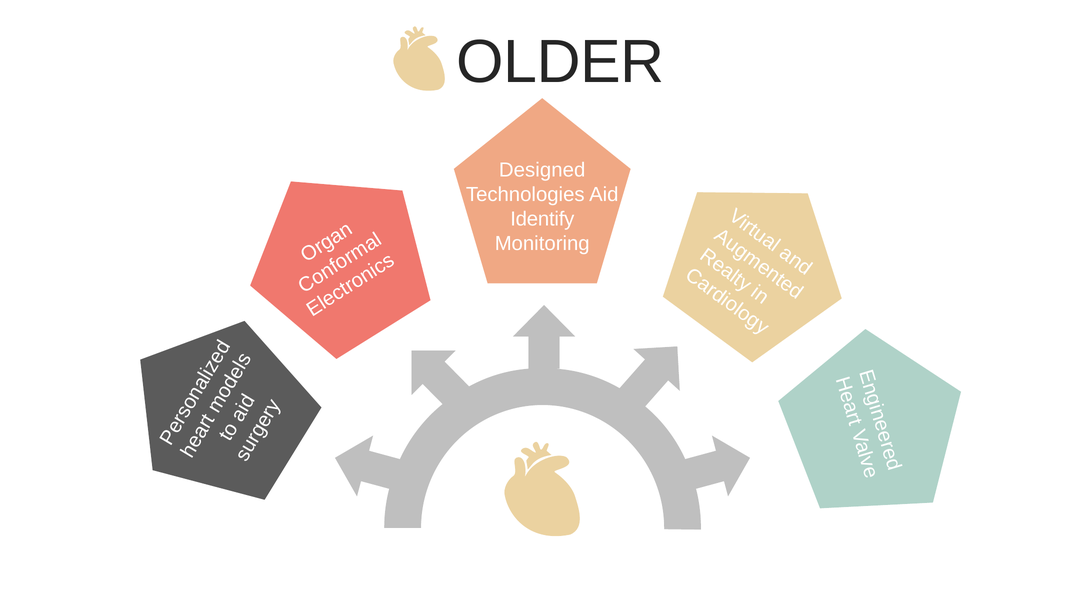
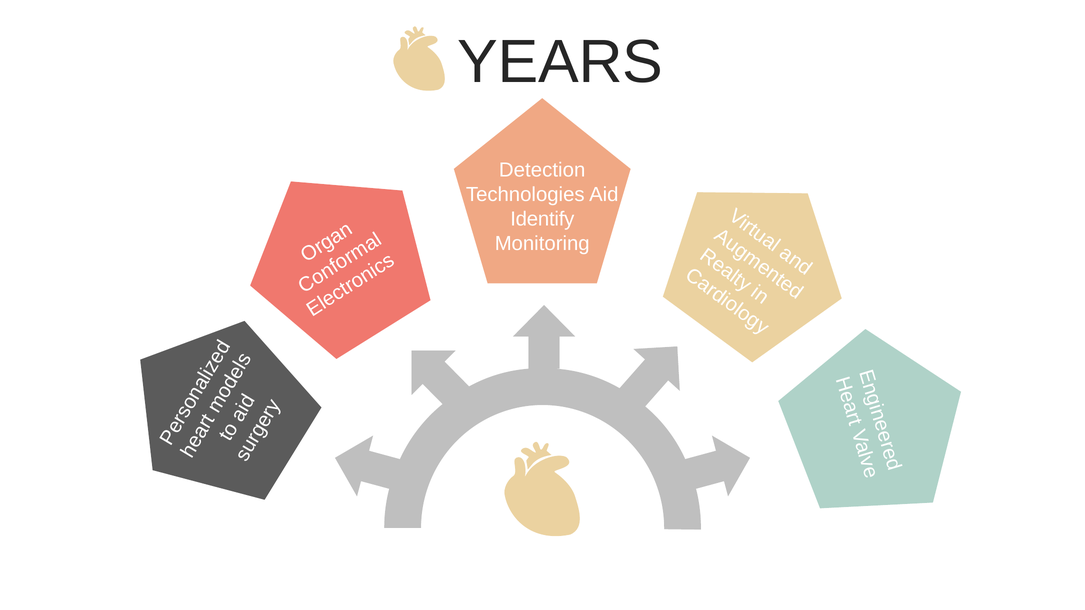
OLDER: OLDER -> YEARS
Designed: Designed -> Detection
